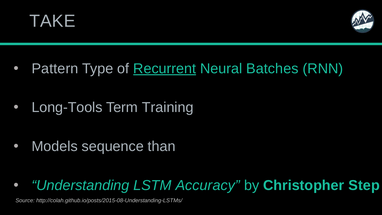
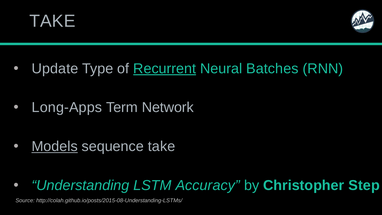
Pattern: Pattern -> Update
Long-Tools: Long-Tools -> Long-Apps
Training: Training -> Network
Models underline: none -> present
sequence than: than -> take
